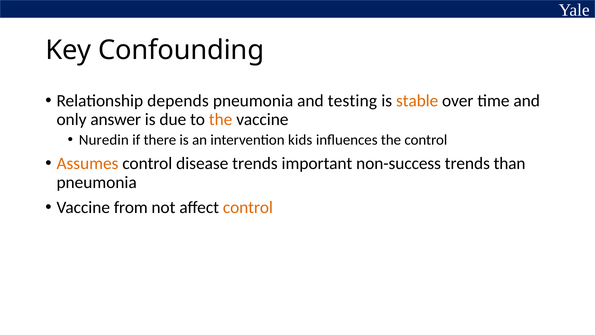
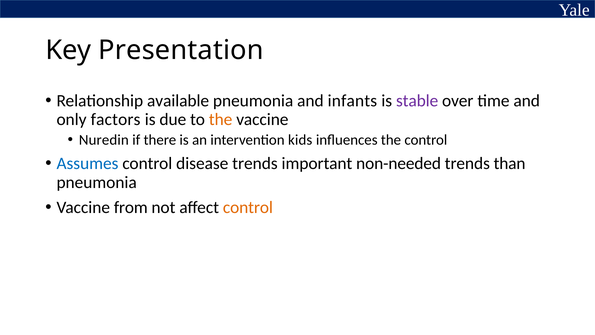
Confounding: Confounding -> Presentation
depends: depends -> available
testing: testing -> infants
stable colour: orange -> purple
answer: answer -> factors
Assumes colour: orange -> blue
non-success: non-success -> non-needed
